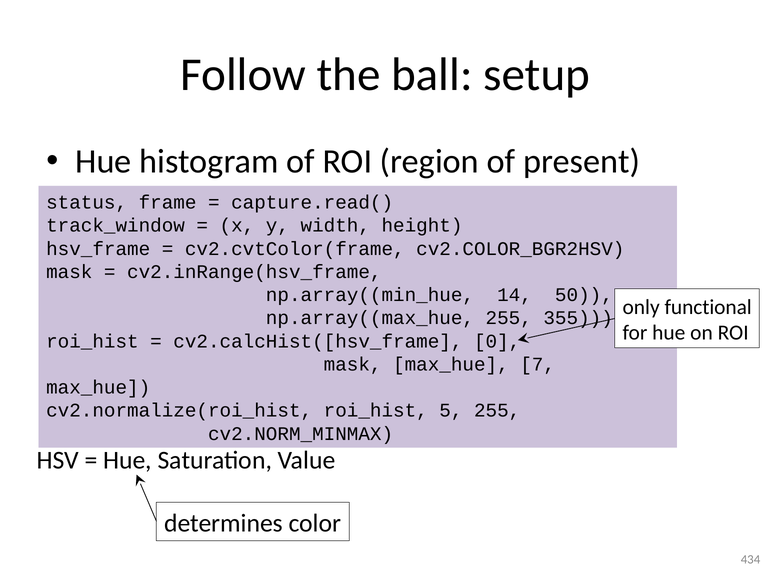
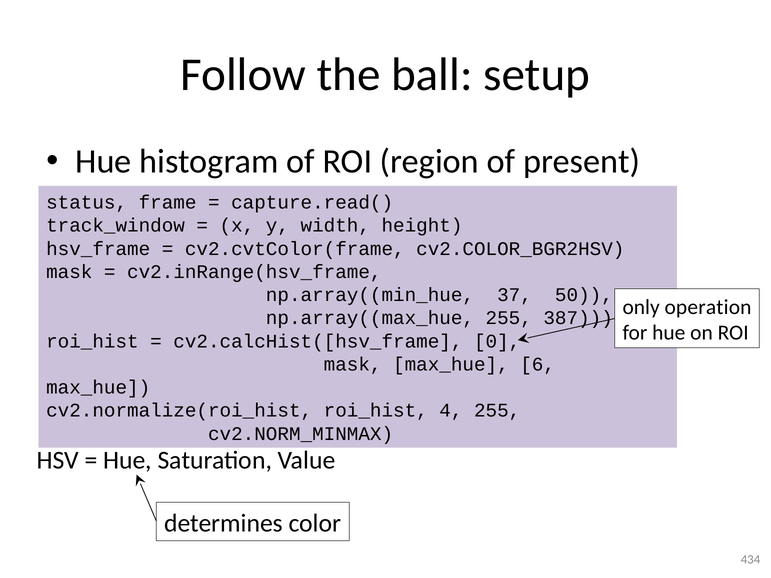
14: 14 -> 37
functional: functional -> operation
355: 355 -> 387
7: 7 -> 6
5: 5 -> 4
